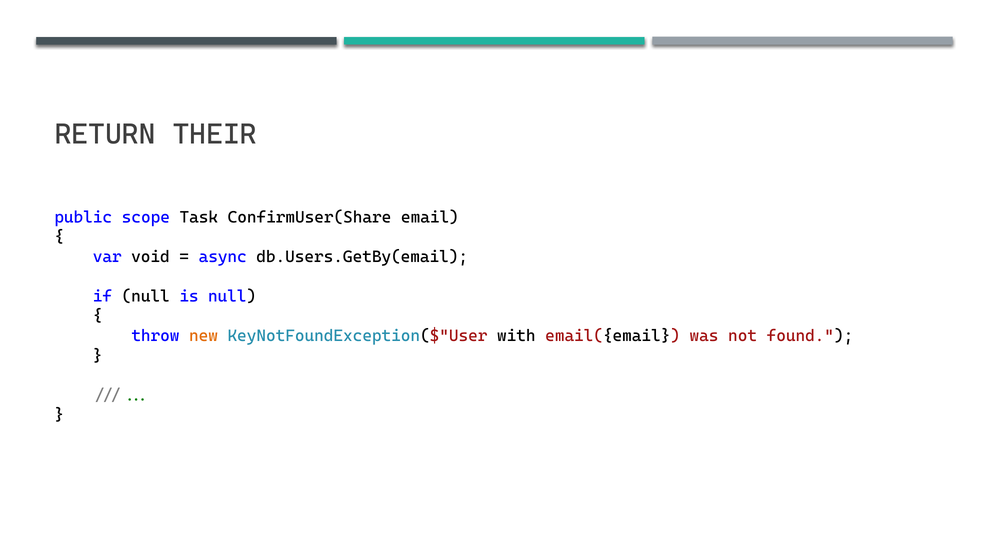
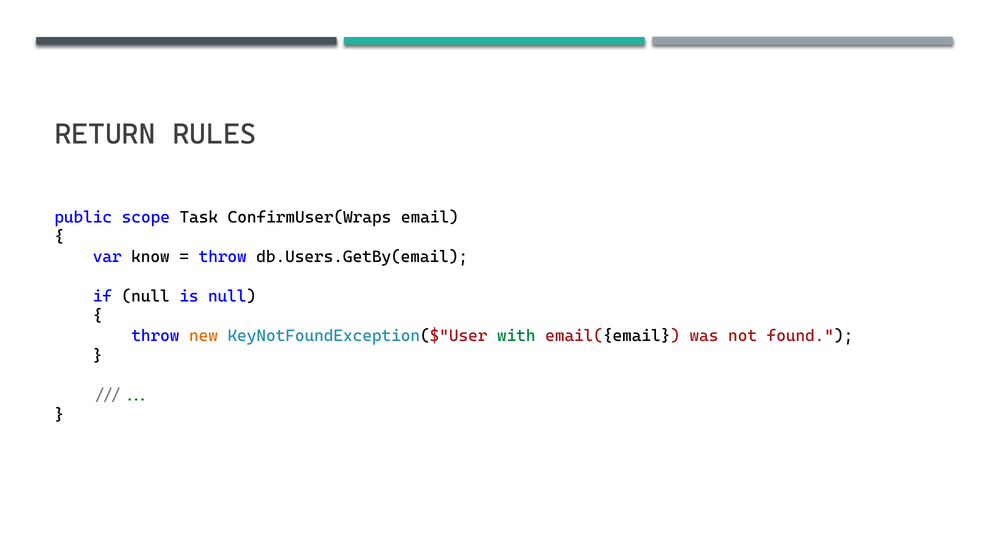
THEIR: THEIR -> RULES
ConfirmUser(Share: ConfirmUser(Share -> ConfirmUser(Wraps
void: void -> know
async at (223, 257): async -> throw
with colour: black -> green
